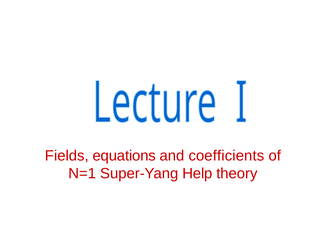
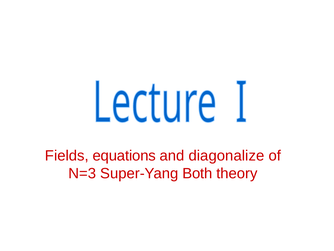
coefficients: coefficients -> diagonalize
N=1: N=1 -> N=3
Help: Help -> Both
